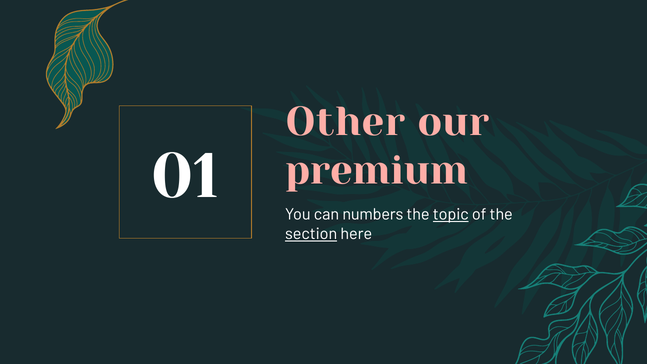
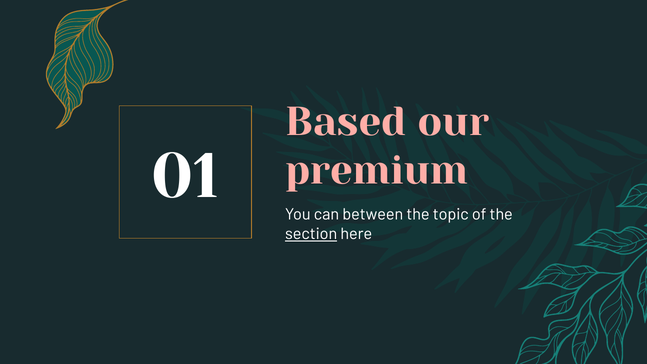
Other: Other -> Based
numbers: numbers -> between
topic underline: present -> none
